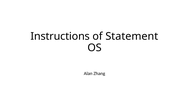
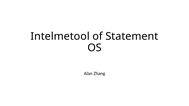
Instructions: Instructions -> Intelmetool
